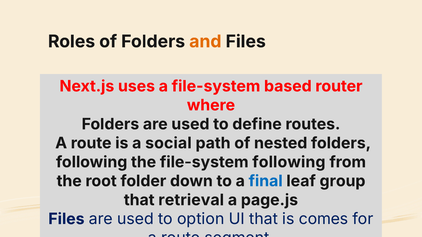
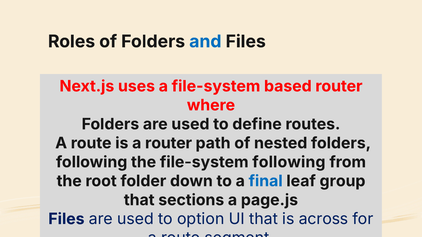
and colour: orange -> blue
a social: social -> router
retrieval: retrieval -> sections
comes: comes -> across
